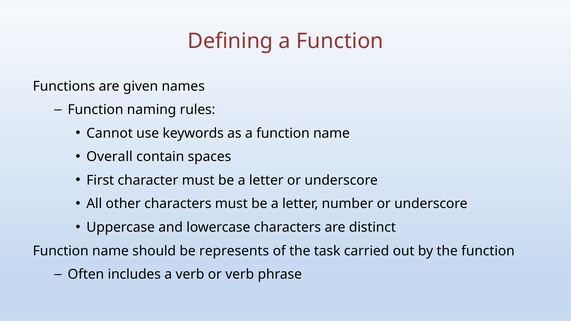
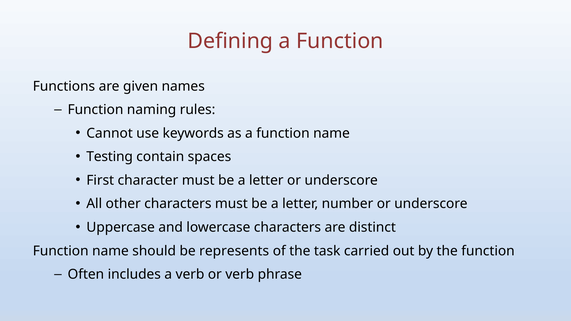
Overall: Overall -> Testing
